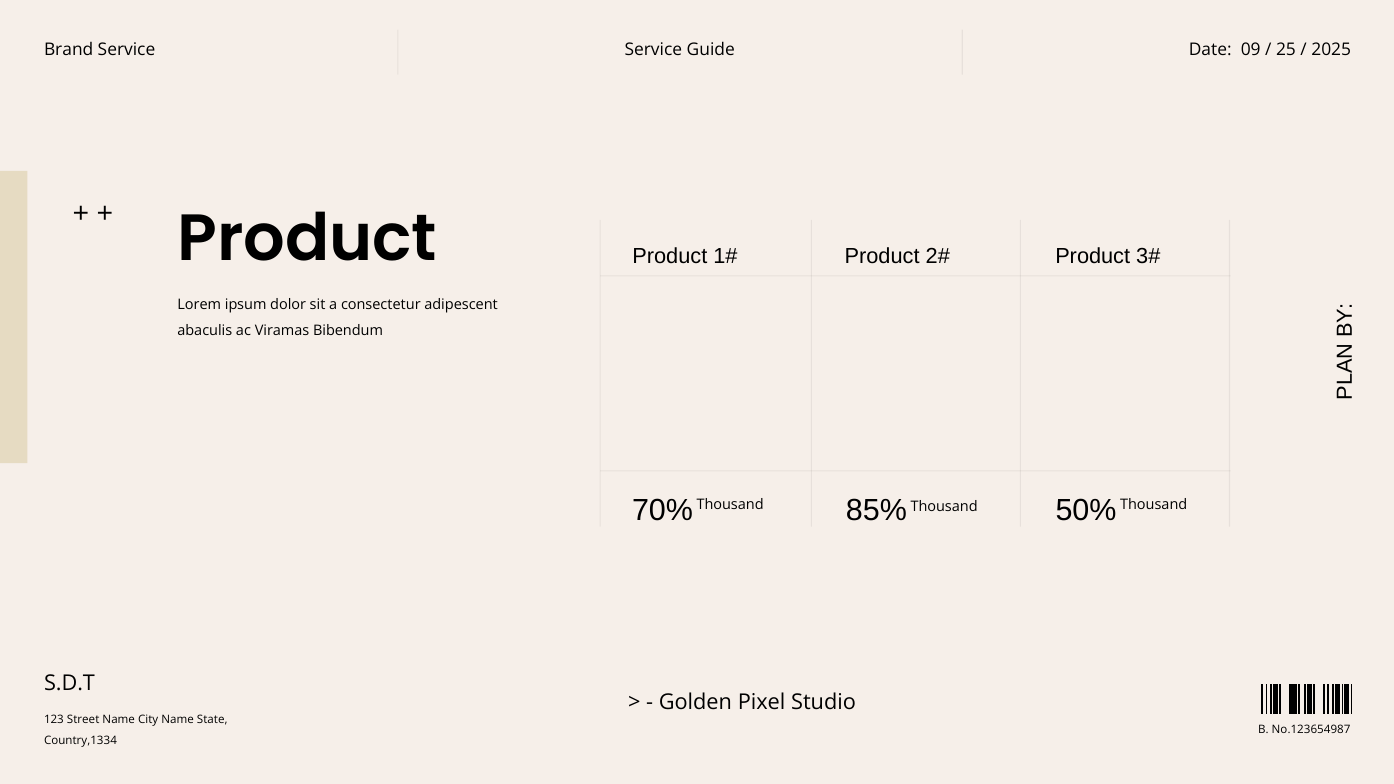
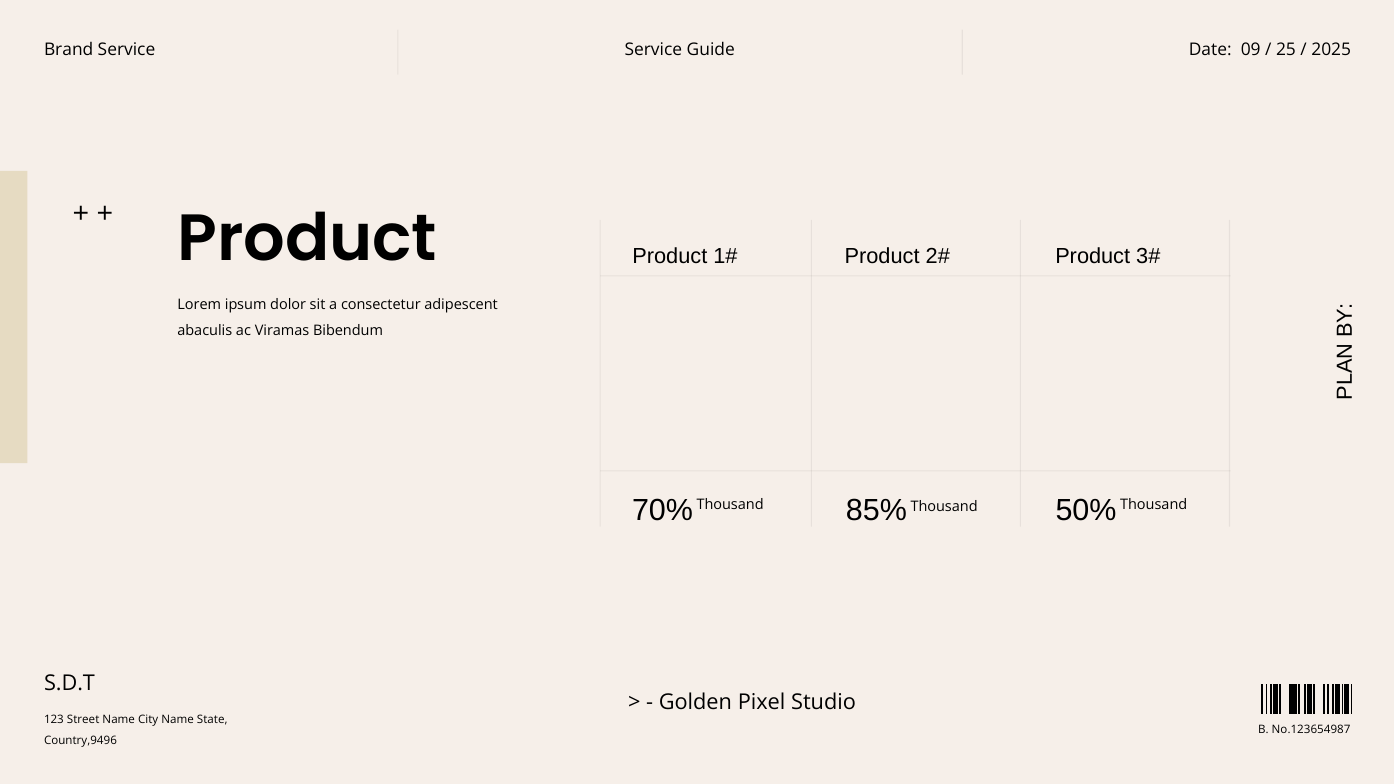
Country,1334: Country,1334 -> Country,9496
